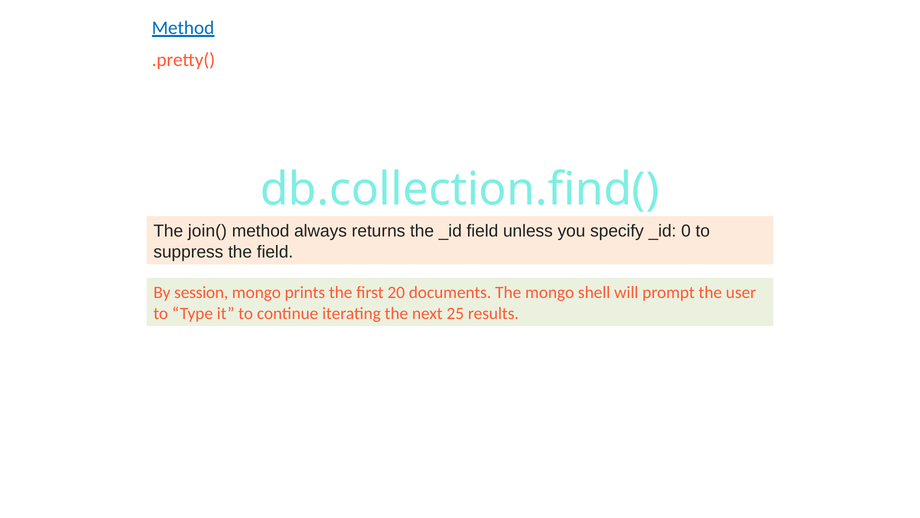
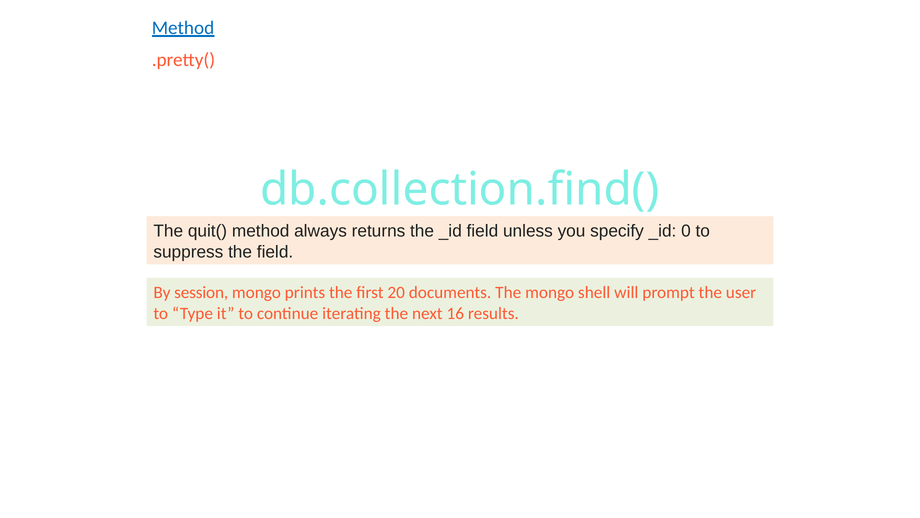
join(: join( -> quit(
25: 25 -> 16
